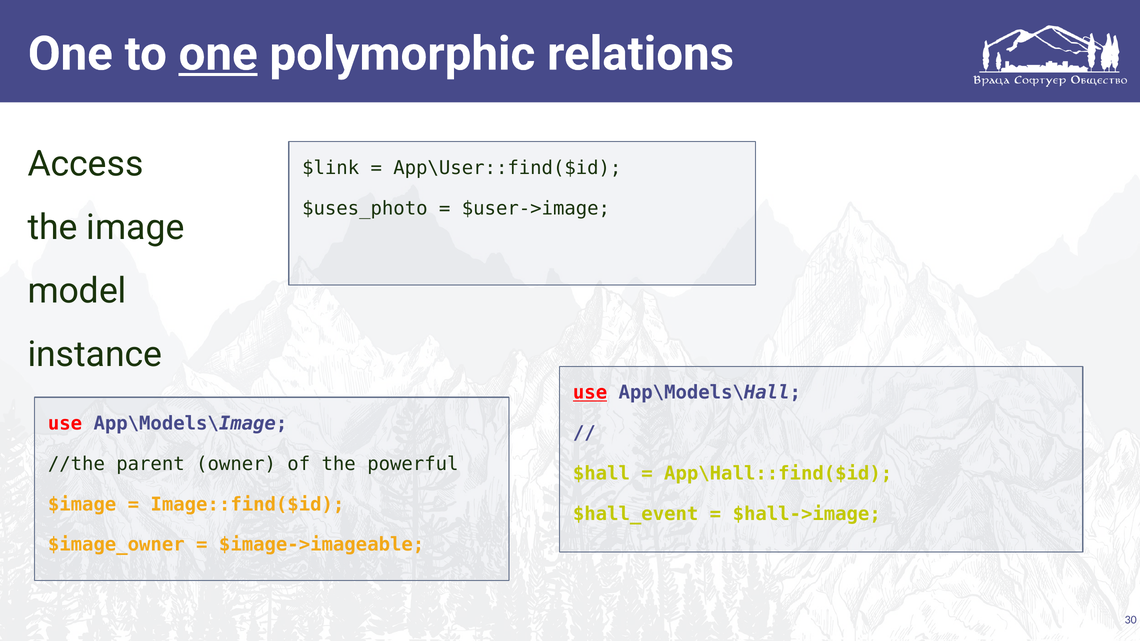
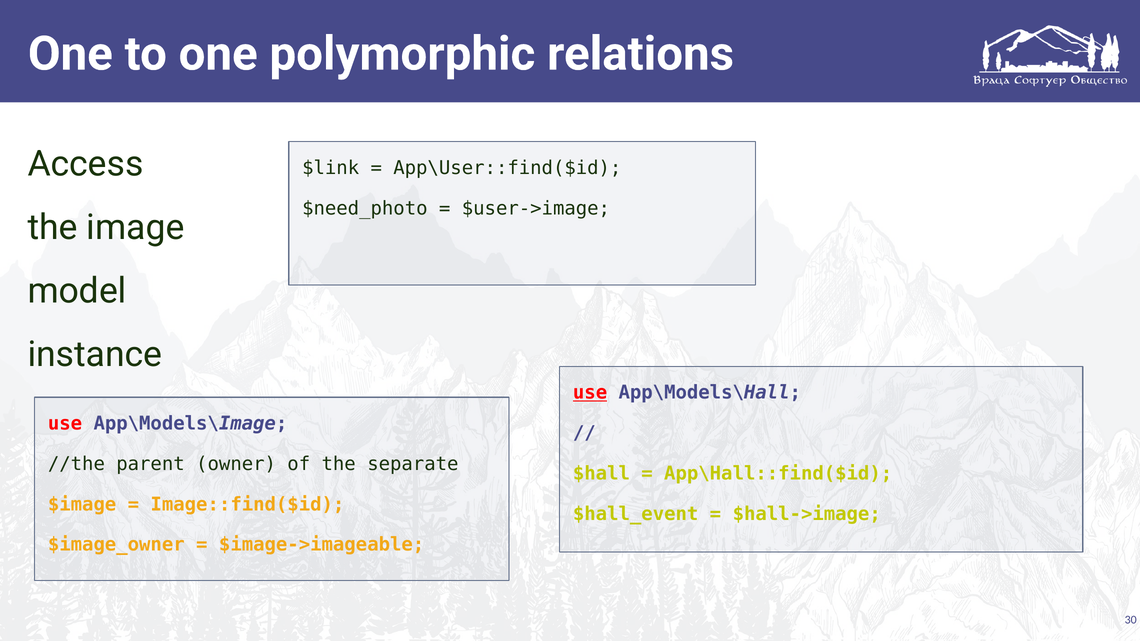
one at (218, 54) underline: present -> none
$uses_photo: $uses_photo -> $need_photo
powerful: powerful -> separate
